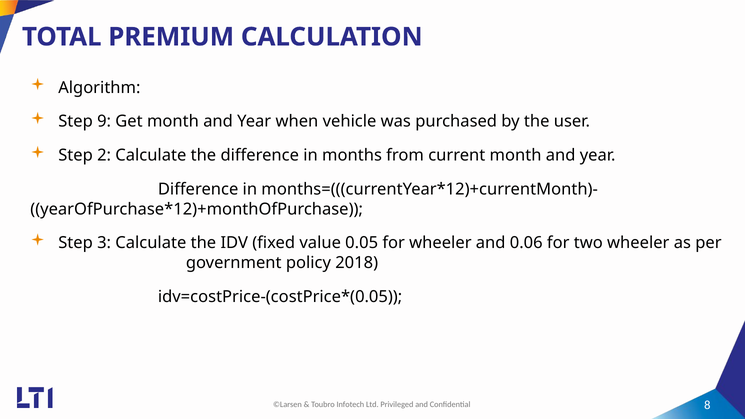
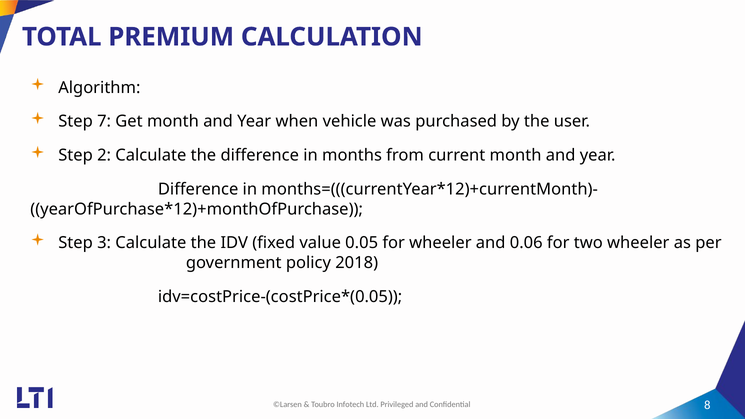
9: 9 -> 7
